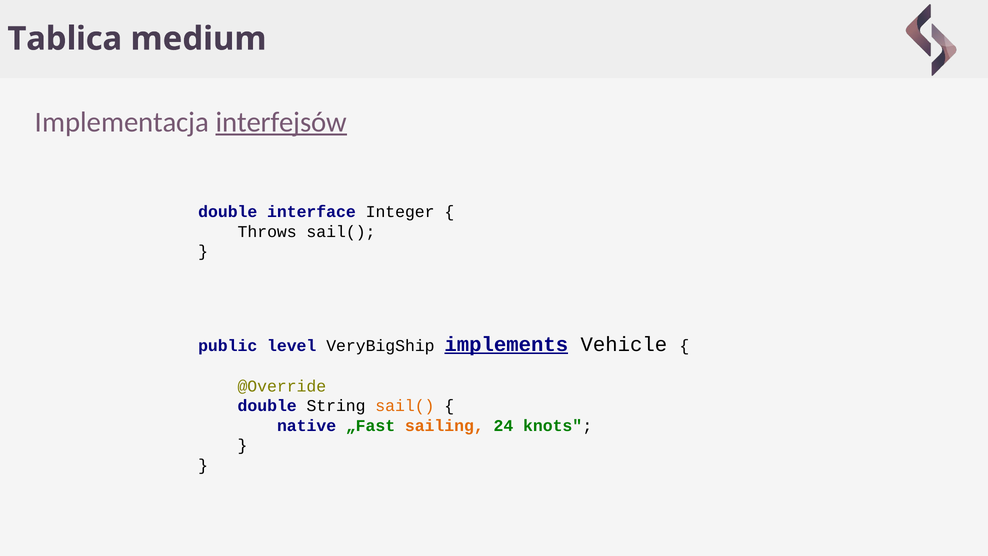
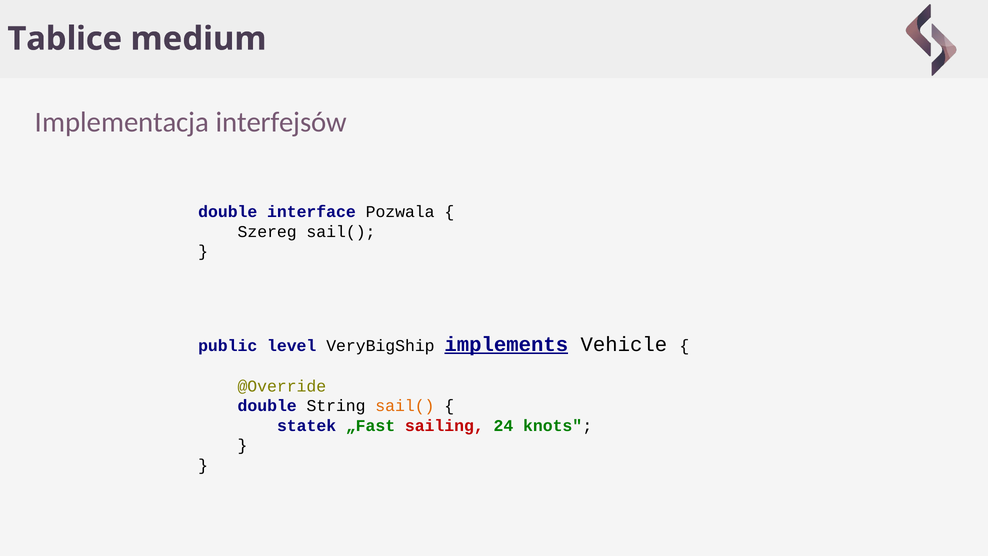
Tablica: Tablica -> Tablice
interfejsów underline: present -> none
Integer: Integer -> Pozwala
Throws: Throws -> Szereg
native: native -> statek
sailing colour: orange -> red
